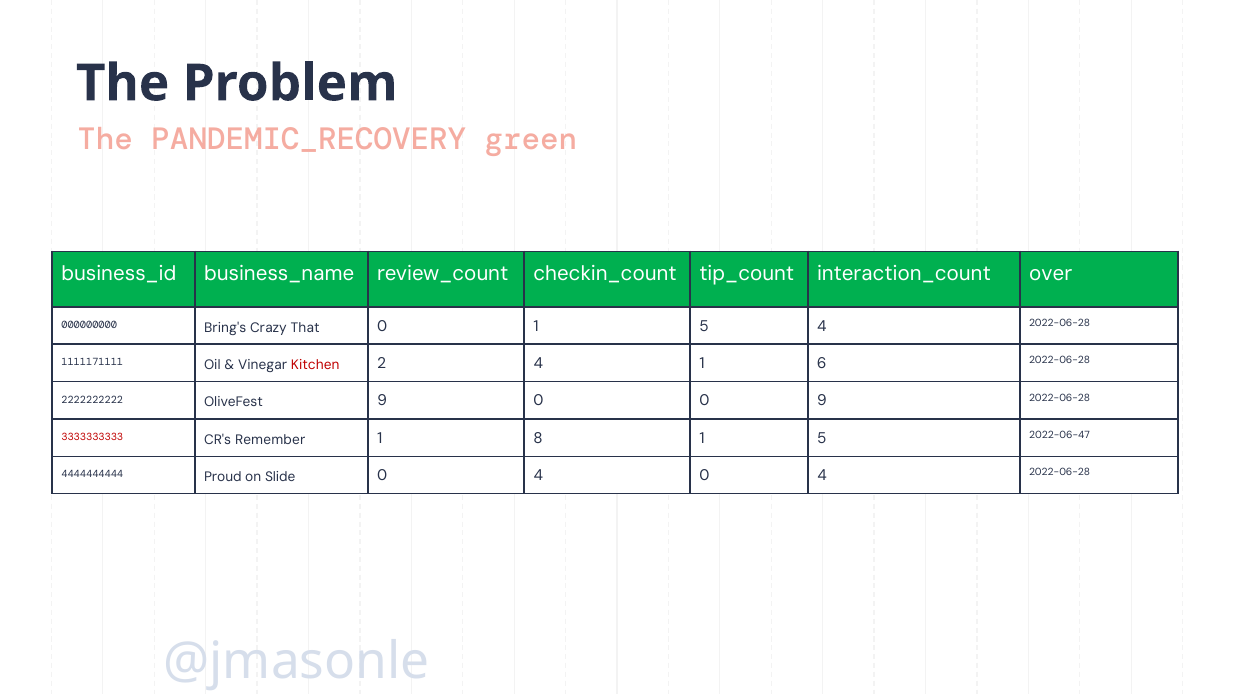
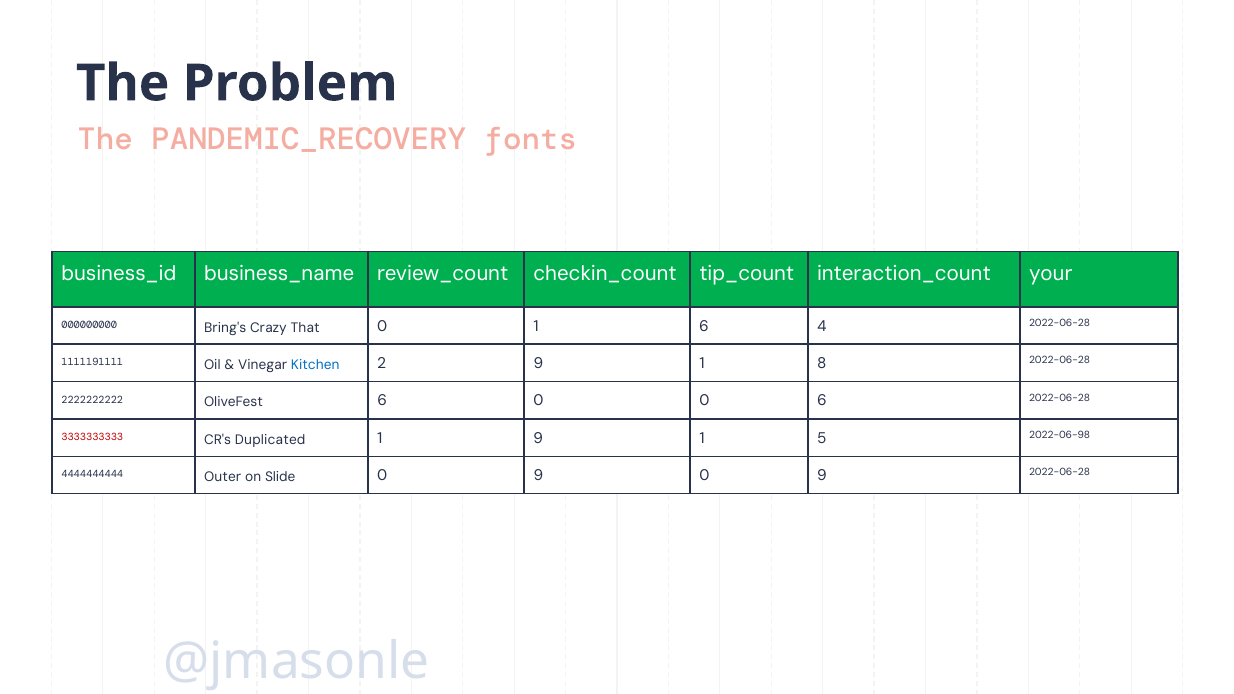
green: green -> fonts
over: over -> your
0 1 5: 5 -> 6
1111171111: 1111171111 -> 1111191111
Kitchen colour: red -> blue
2 4: 4 -> 9
6: 6 -> 8
OliveFest 9: 9 -> 6
0 9: 9 -> 6
Remember: Remember -> Duplicated
1 8: 8 -> 9
2022-06-47: 2022-06-47 -> 2022-06-98
Proud: Proud -> Outer
4 at (538, 476): 4 -> 9
4 at (822, 476): 4 -> 9
